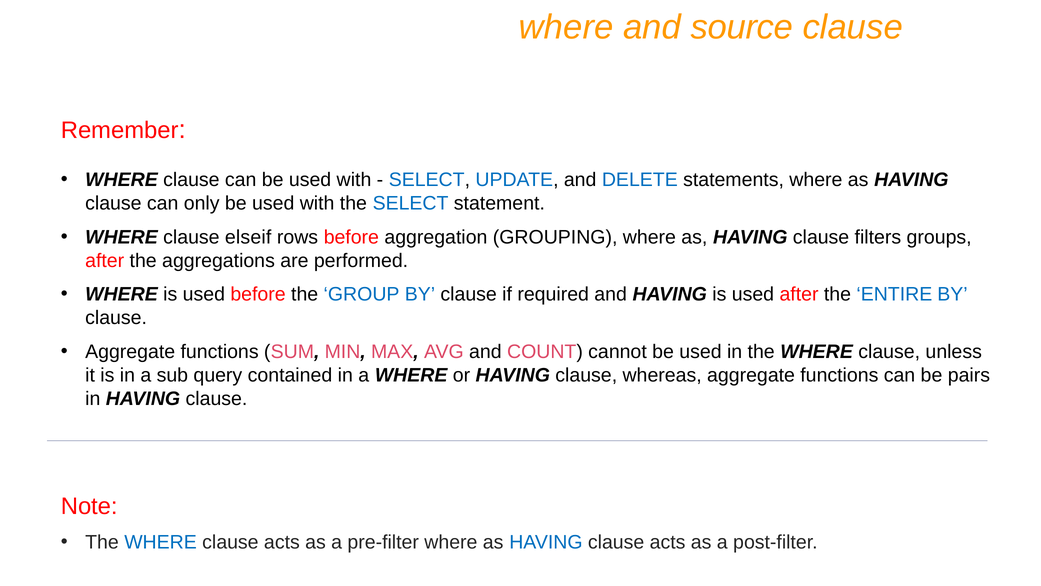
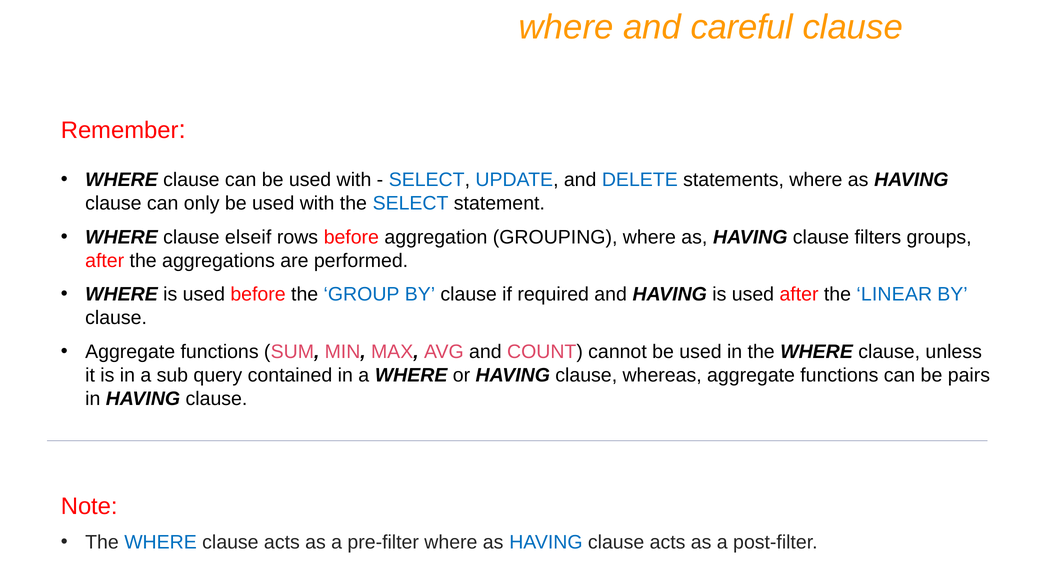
source: source -> careful
ENTIRE: ENTIRE -> LINEAR
